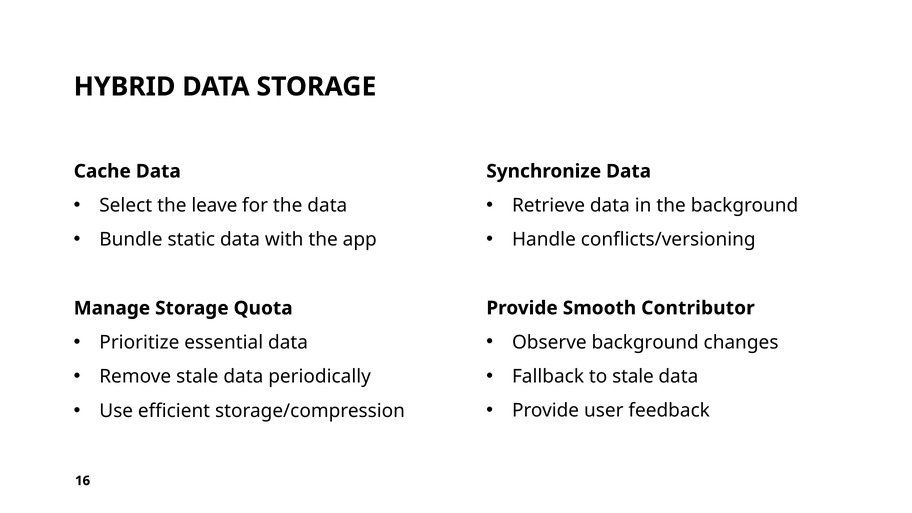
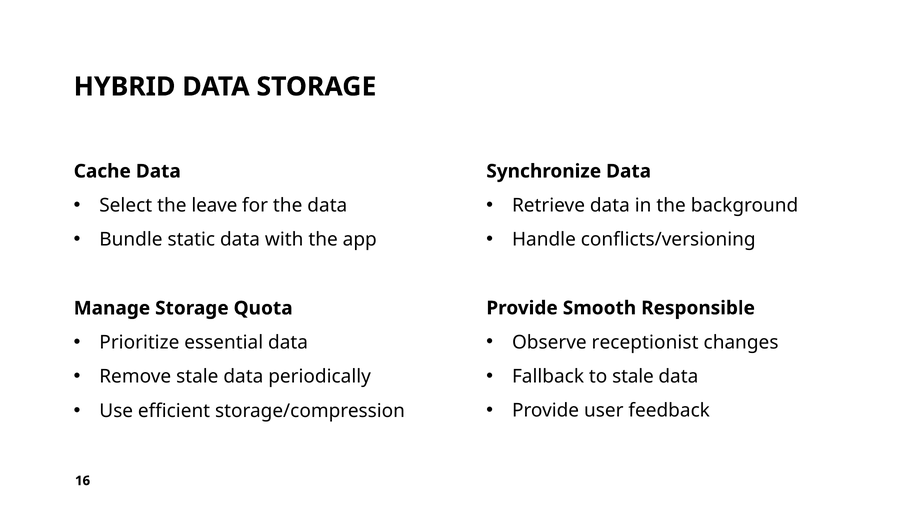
Contributor: Contributor -> Responsible
Observe background: background -> receptionist
